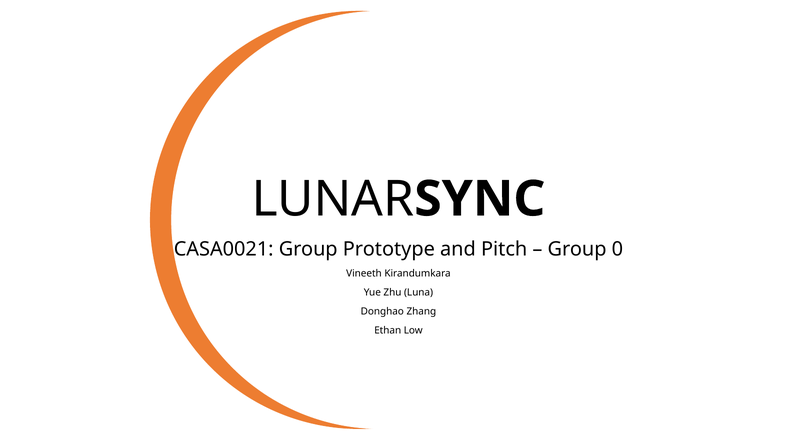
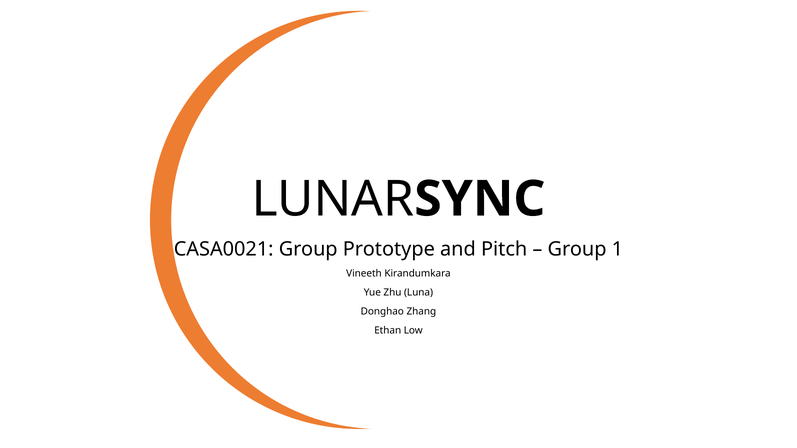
0: 0 -> 1
